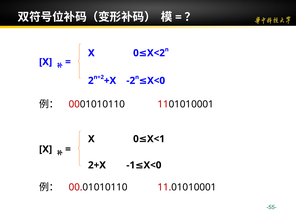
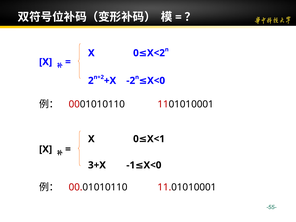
2+X: 2+X -> 3+X
